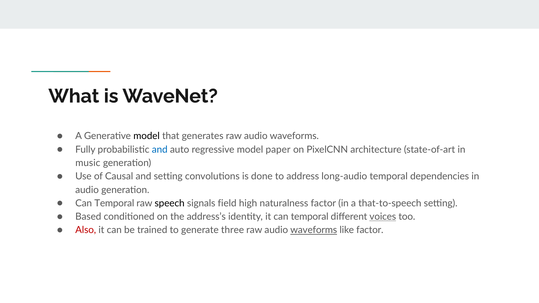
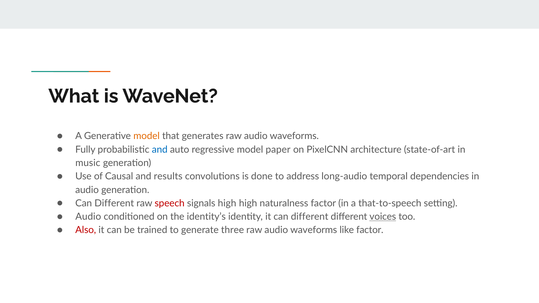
model at (147, 136) colour: black -> orange
and setting: setting -> results
Temporal at (114, 203): Temporal -> Different
speech colour: black -> red
signals field: field -> high
Based at (88, 217): Based -> Audio
address’s: address’s -> identity’s
it can temporal: temporal -> different
waveforms at (314, 230) underline: present -> none
